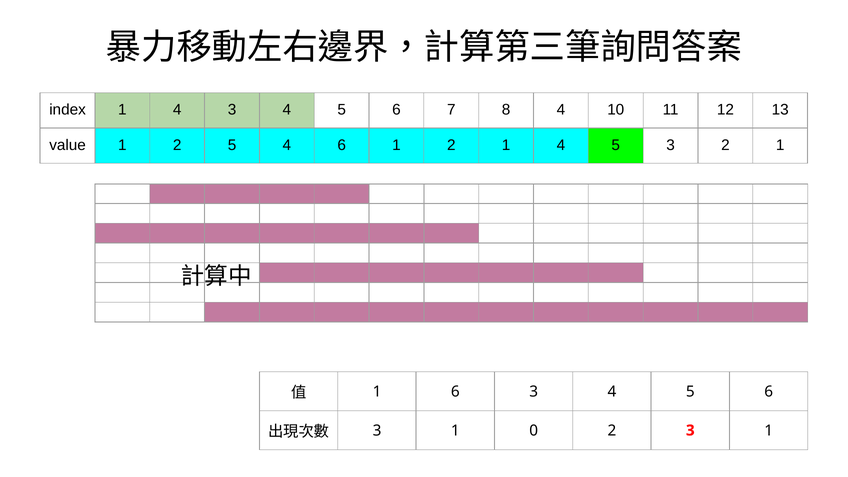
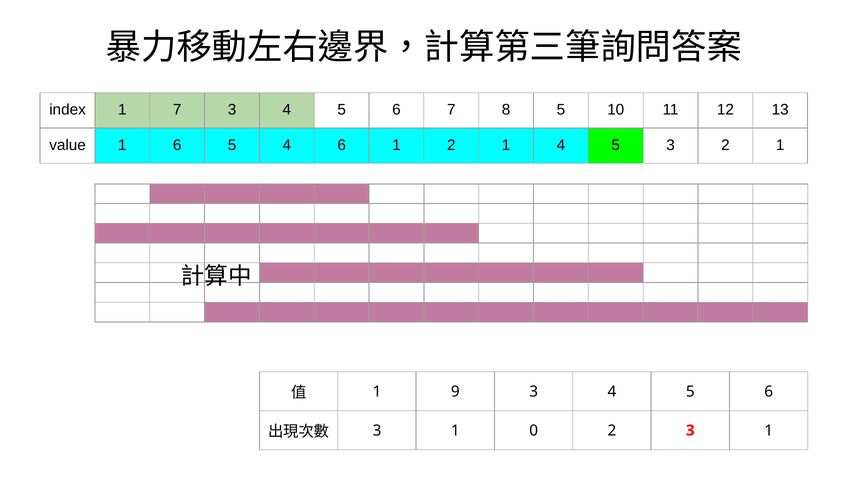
index 1 4: 4 -> 7
8 4: 4 -> 5
value 1 2: 2 -> 6
1 6: 6 -> 9
